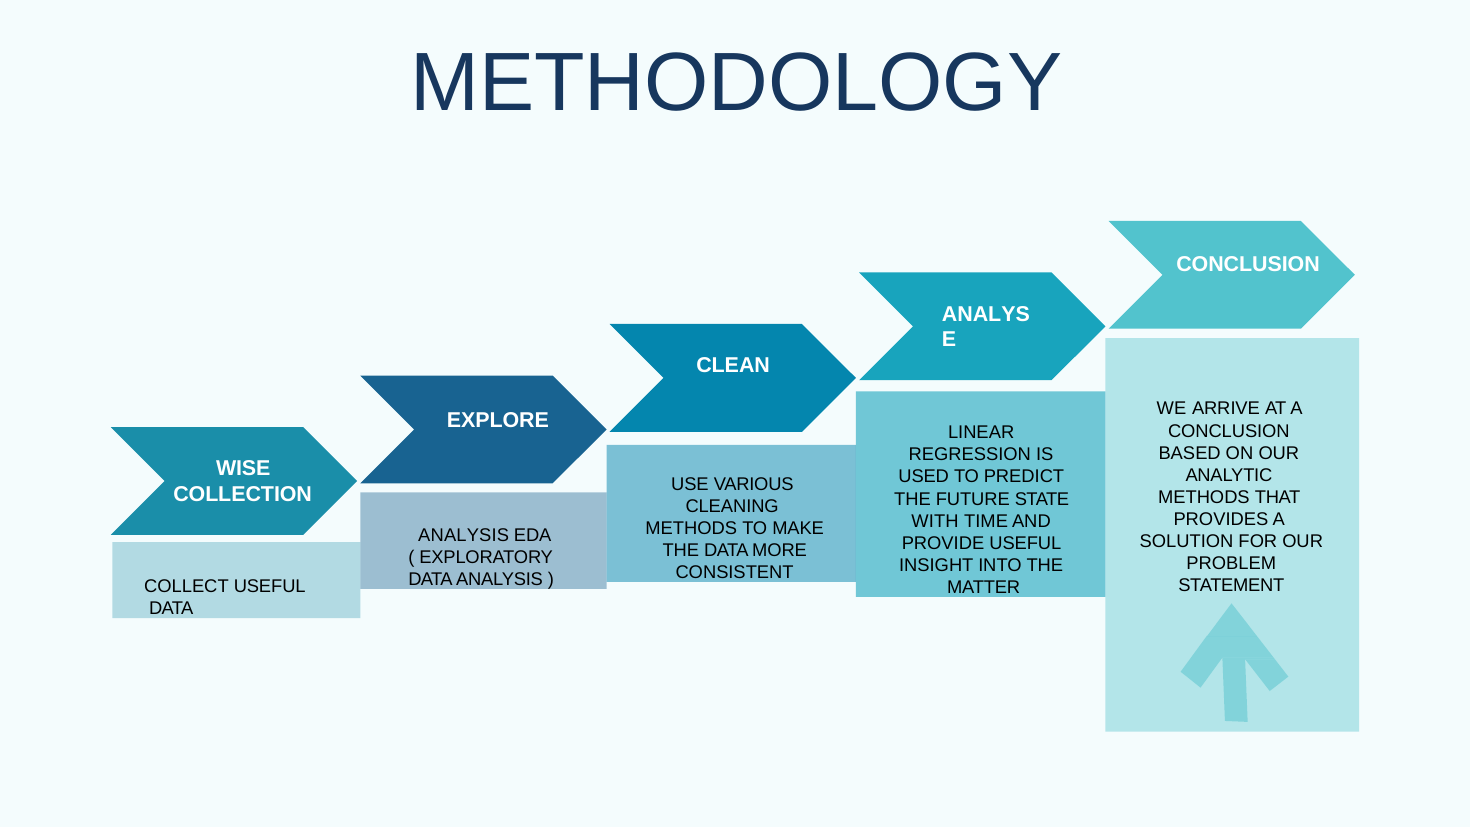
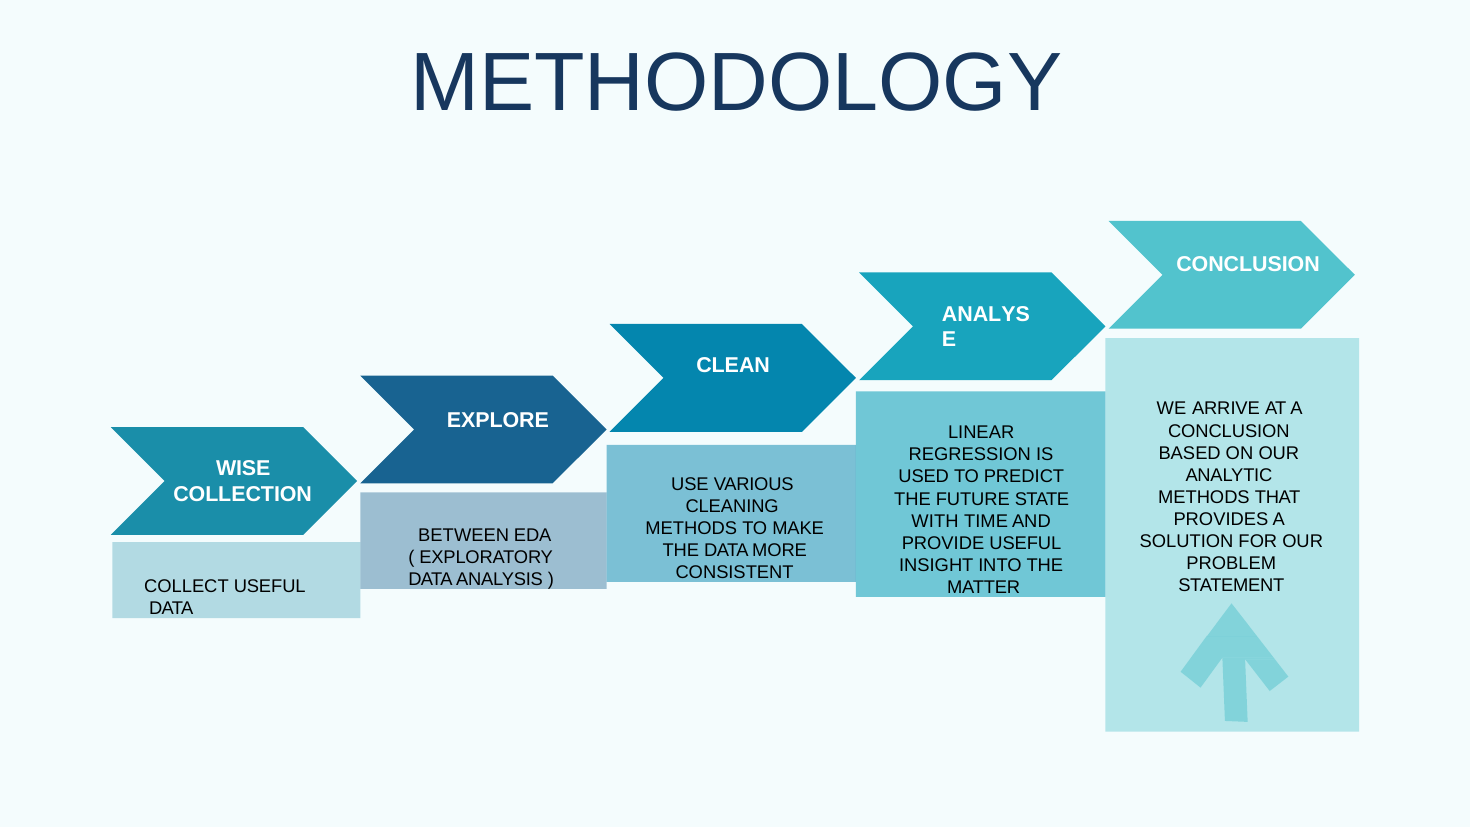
ANALYSIS at (464, 535): ANALYSIS -> BETWEEN
